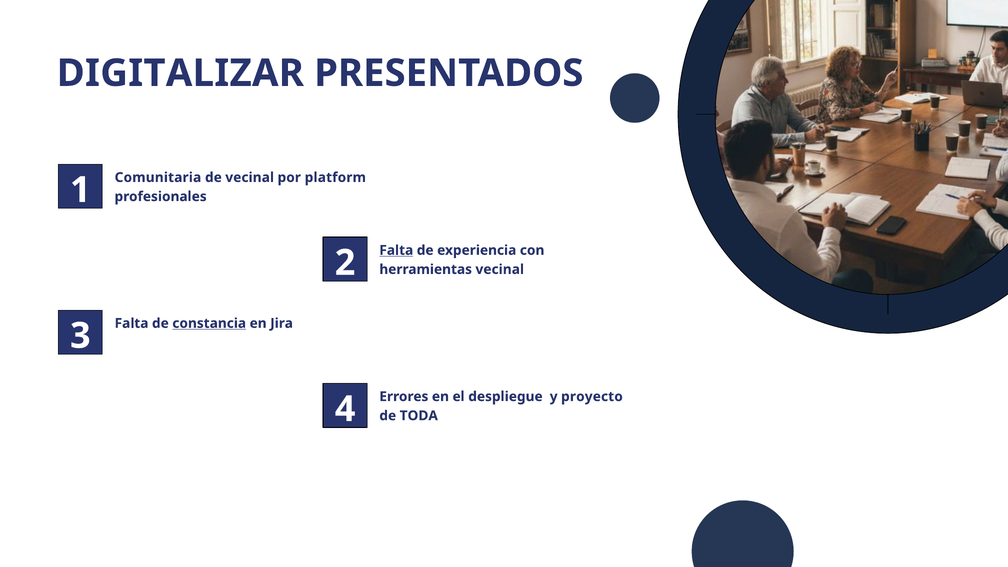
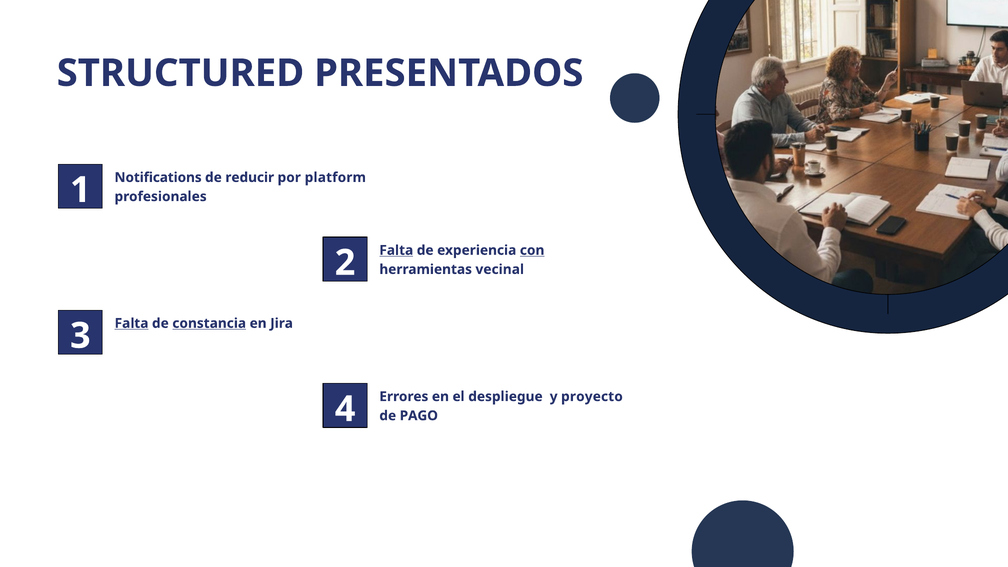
DIGITALIZAR: DIGITALIZAR -> STRUCTURED
Comunitaria: Comunitaria -> Notifications
de vecinal: vecinal -> reducir
con underline: none -> present
Falta at (132, 323) underline: none -> present
TODA: TODA -> PAGO
